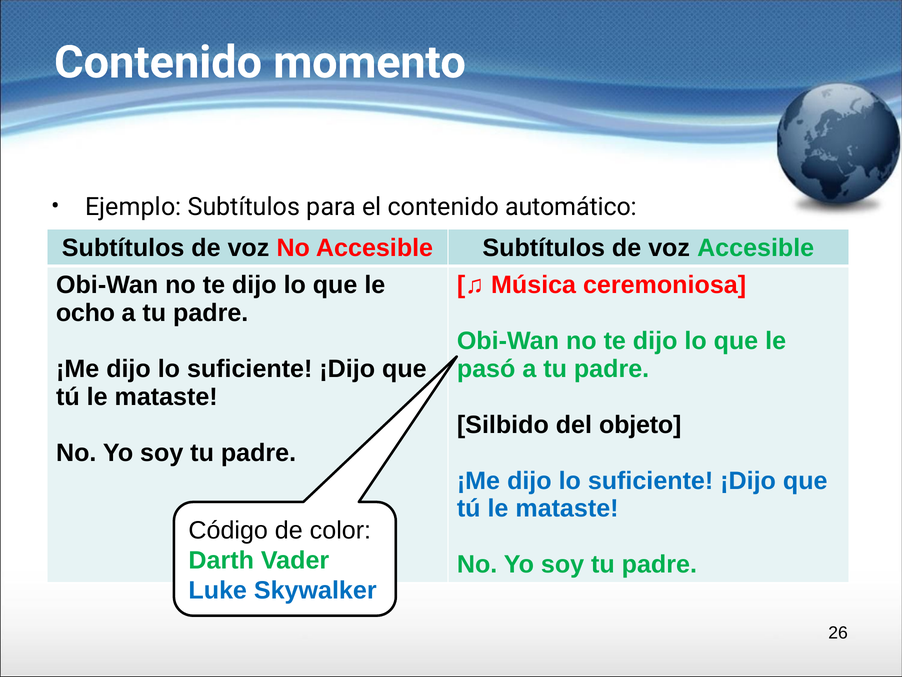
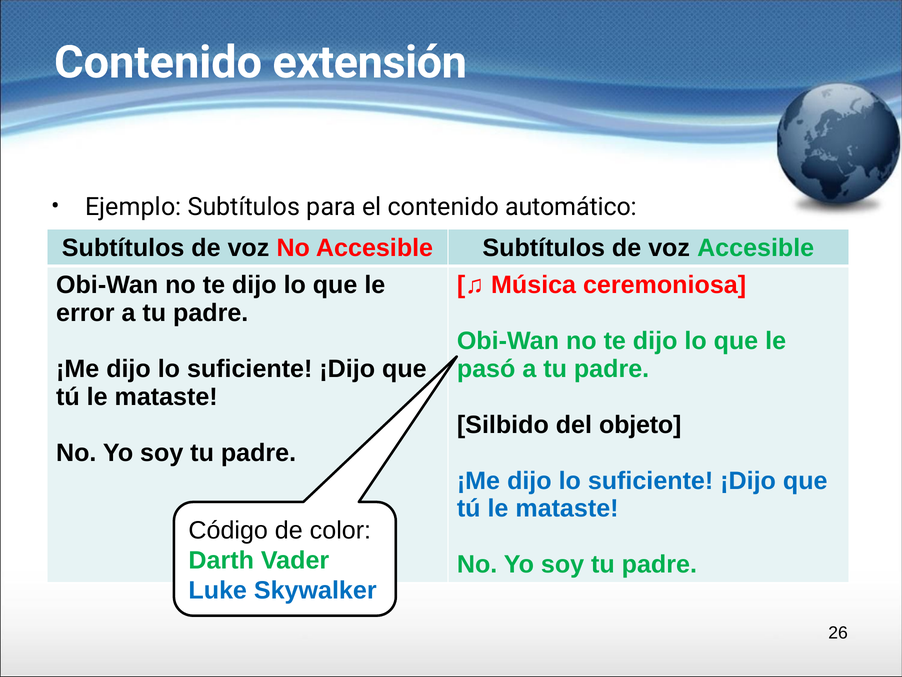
momento: momento -> extensión
ocho: ocho -> error
